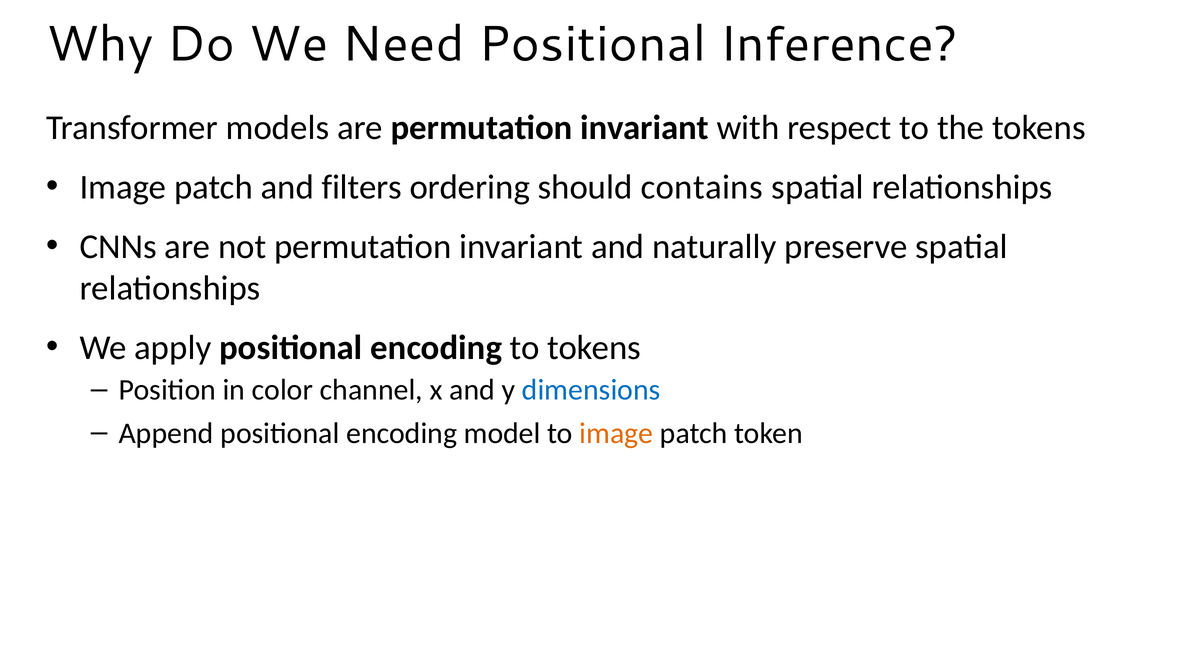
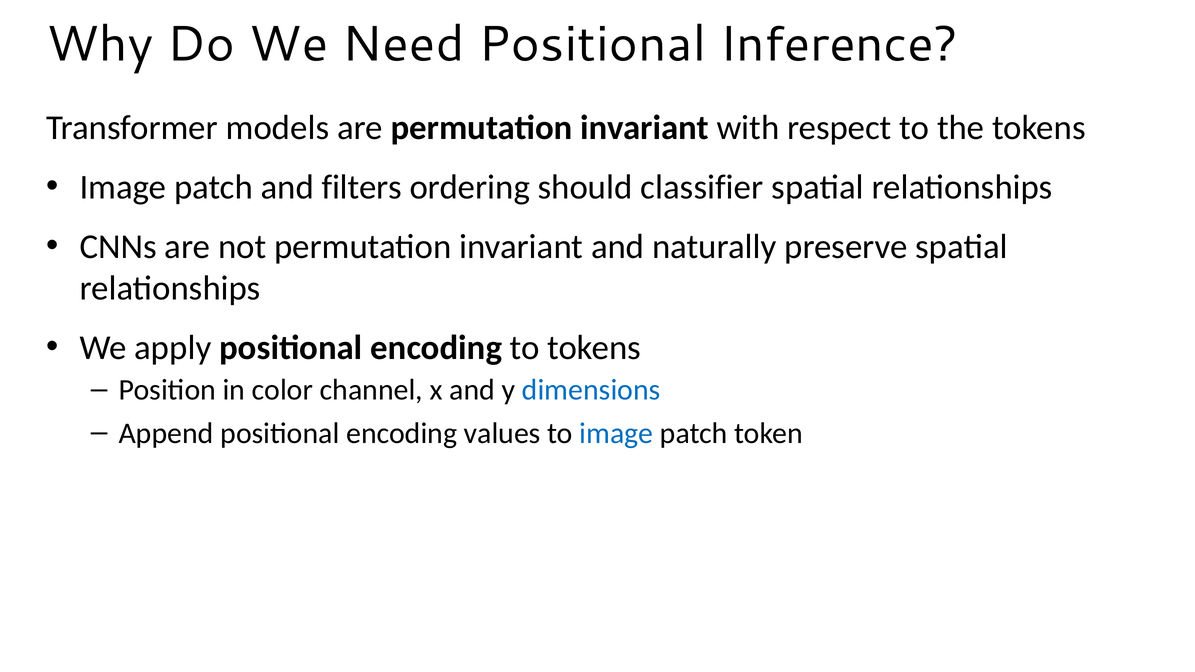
contains: contains -> classifier
model: model -> values
image at (616, 433) colour: orange -> blue
